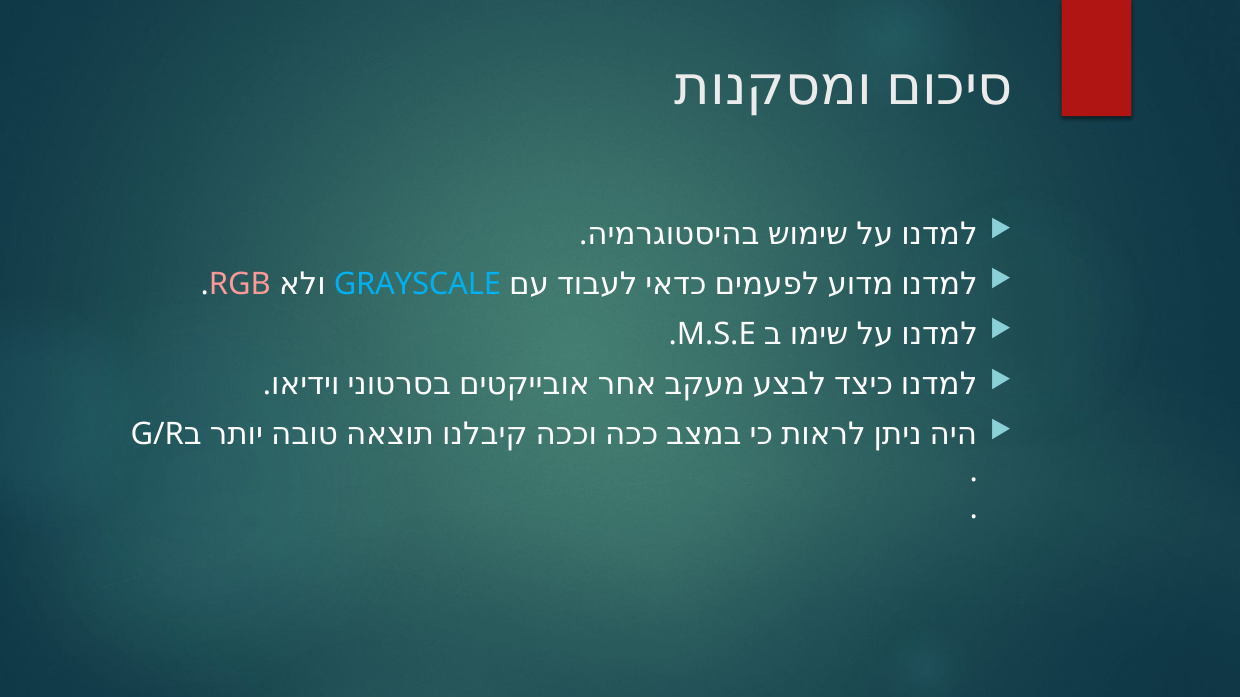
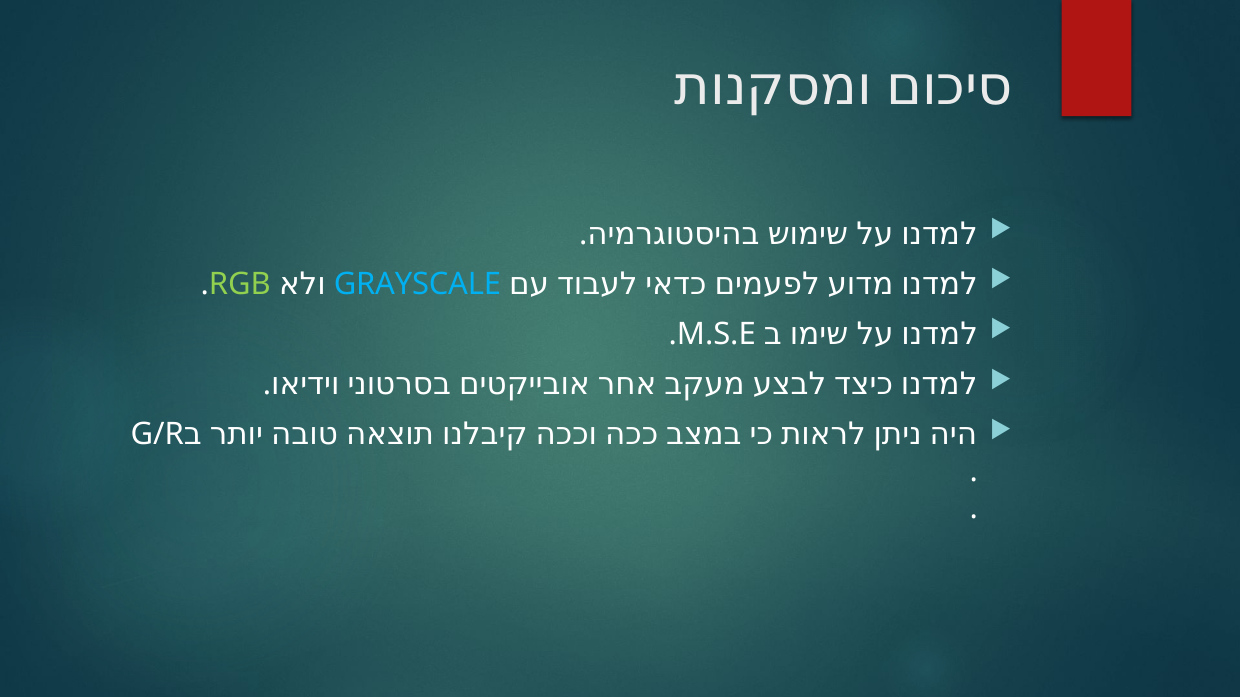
RGB colour: pink -> light green
